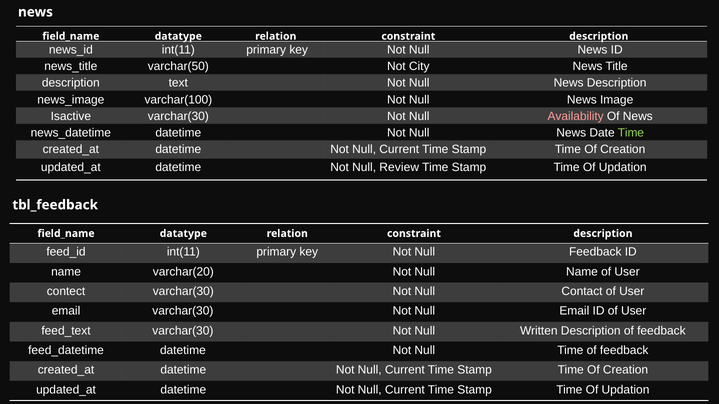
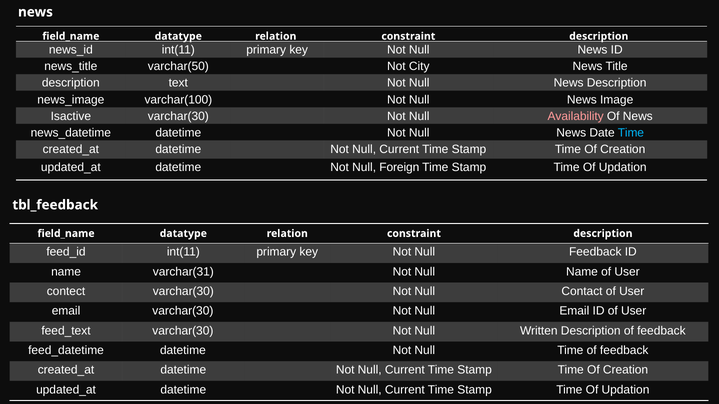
Time at (631, 133) colour: light green -> light blue
Review: Review -> Foreign
varchar(20: varchar(20 -> varchar(31
